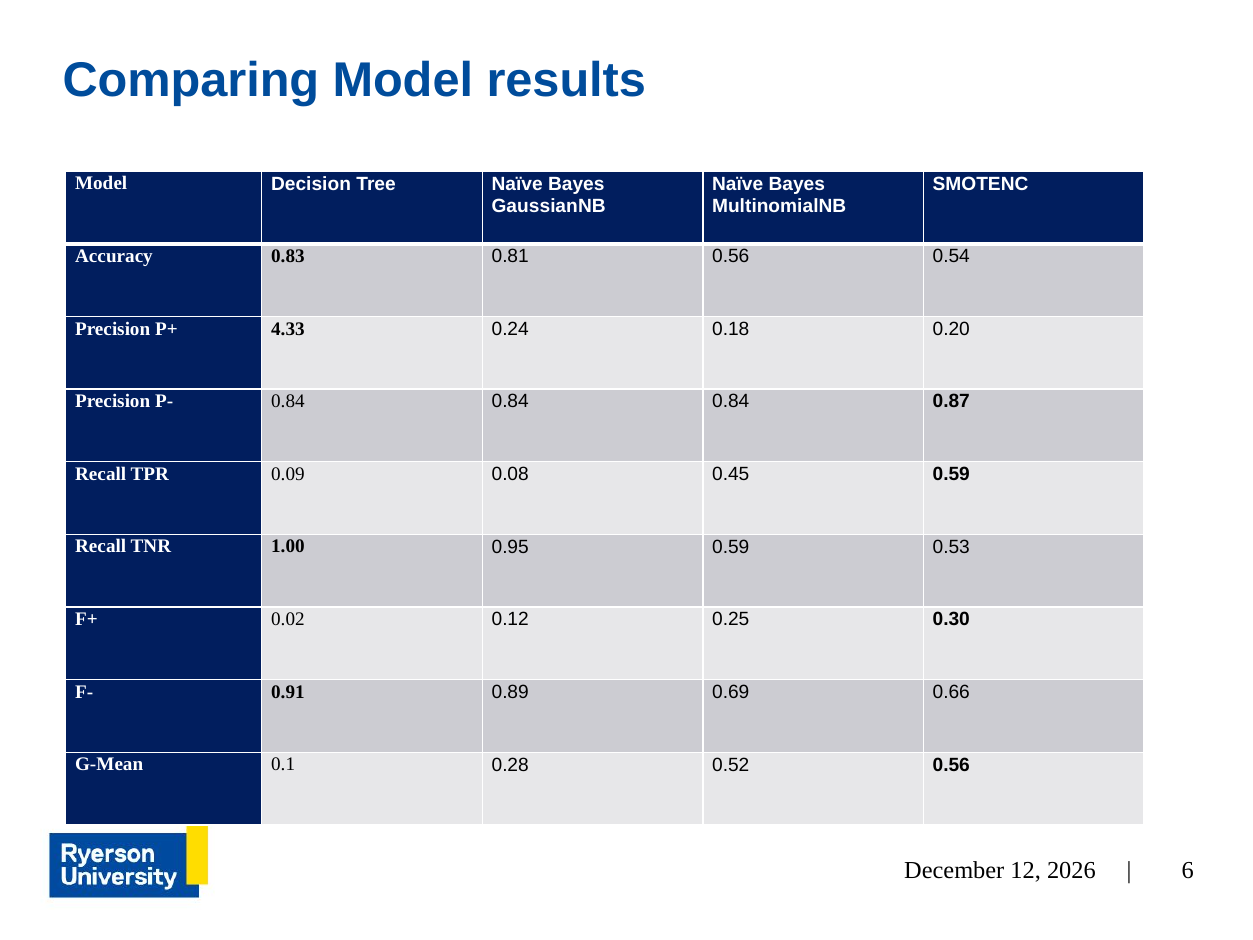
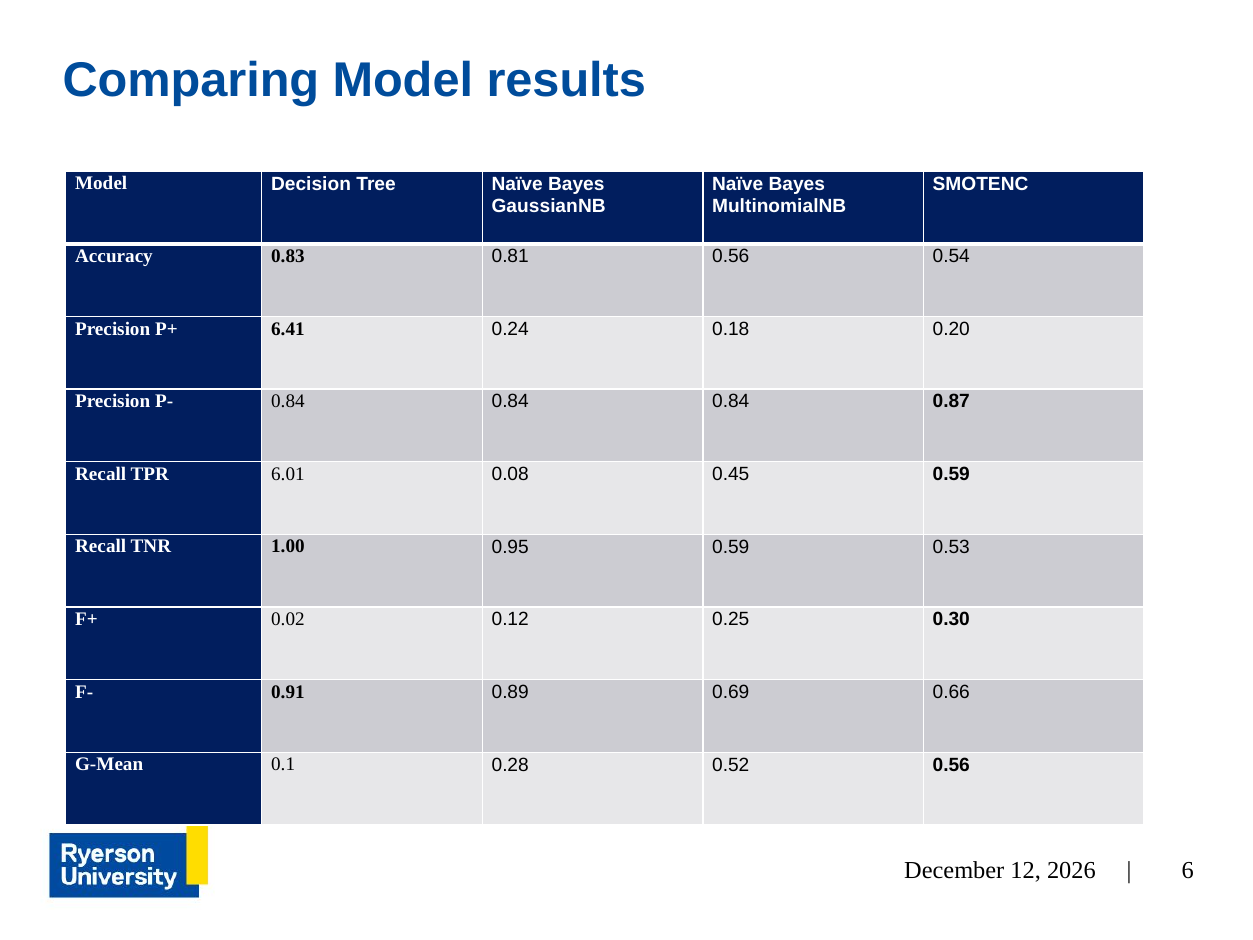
4.33: 4.33 -> 6.41
0.09: 0.09 -> 6.01
